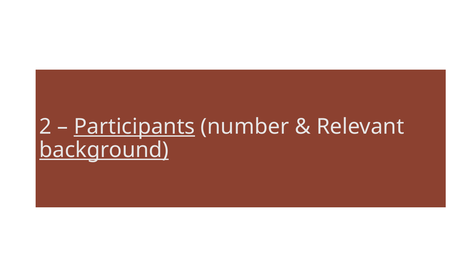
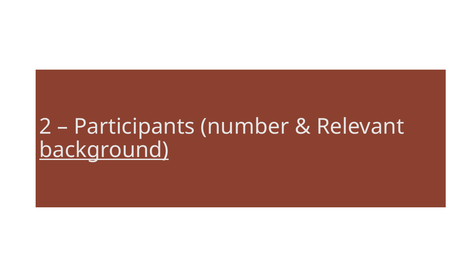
Participants underline: present -> none
